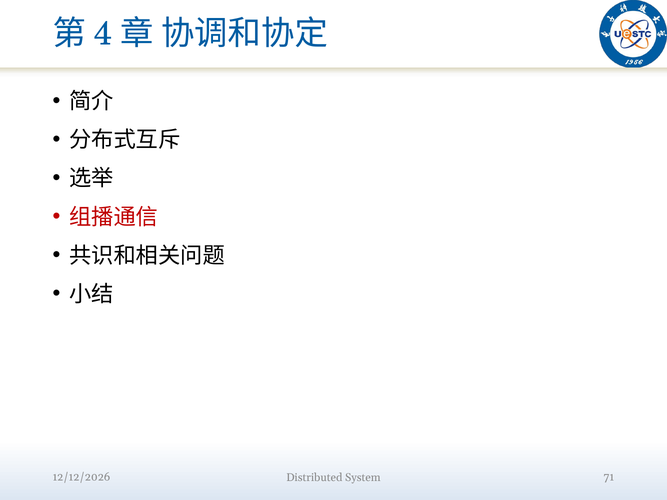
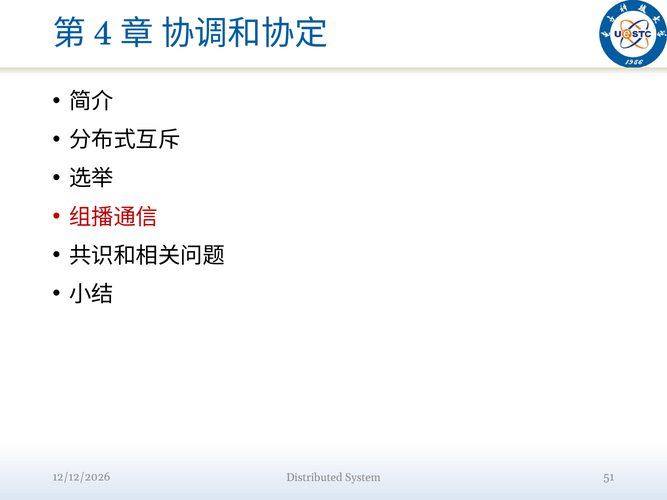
71: 71 -> 51
